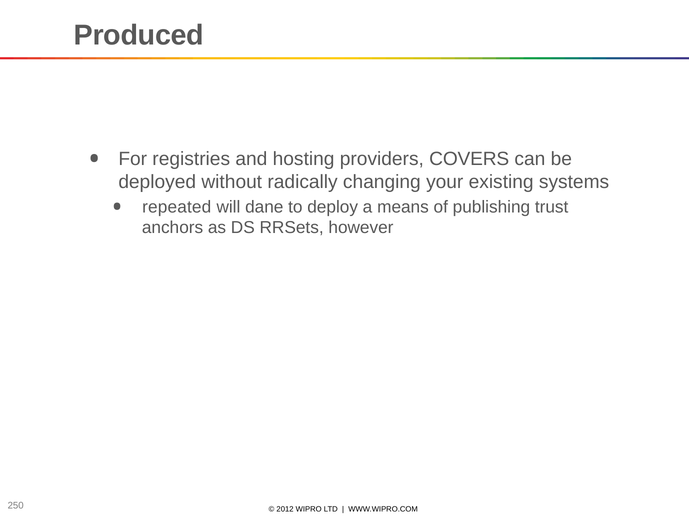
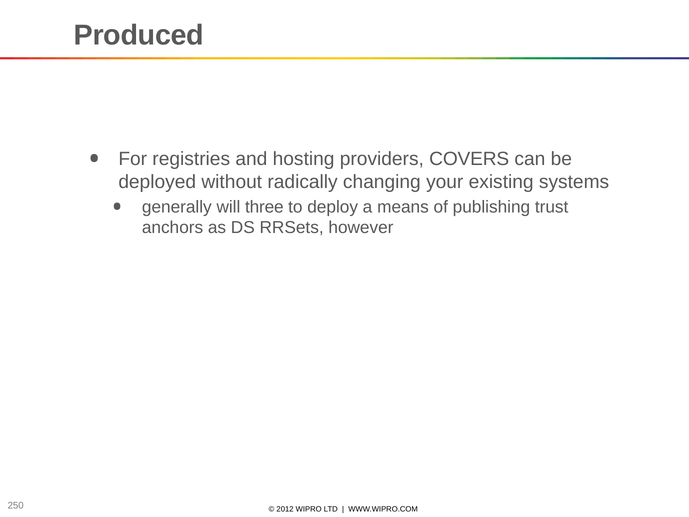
repeated: repeated -> generally
dane: dane -> three
